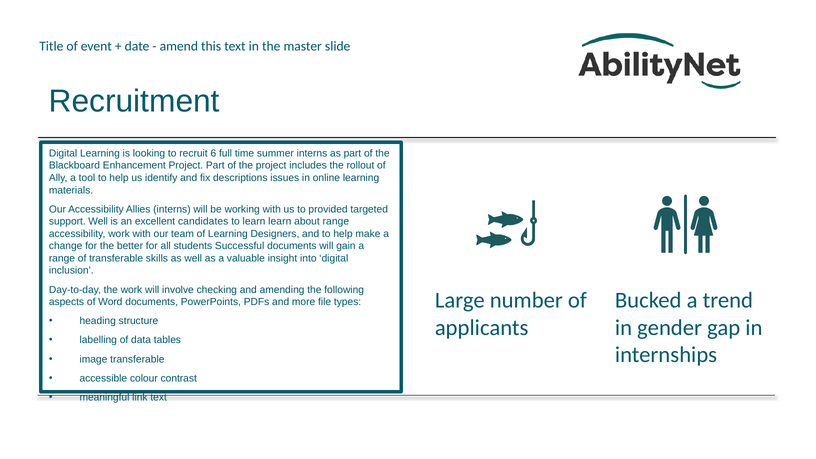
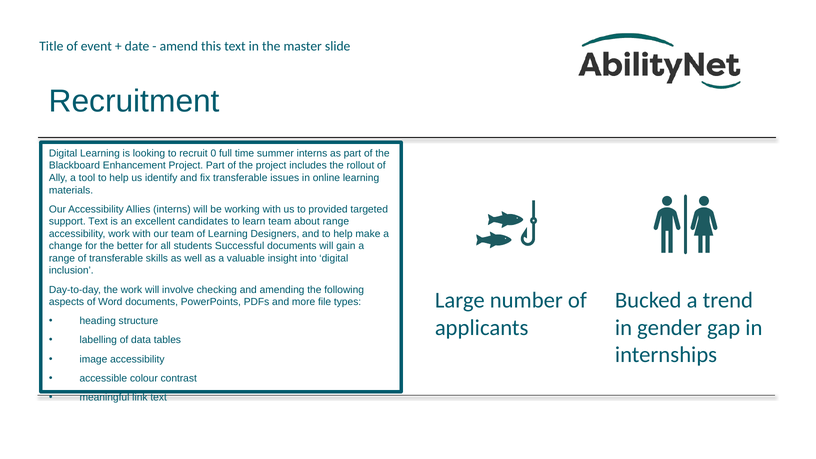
6: 6 -> 0
fix descriptions: descriptions -> transferable
support Well: Well -> Text
learn learn: learn -> team
image transferable: transferable -> accessibility
